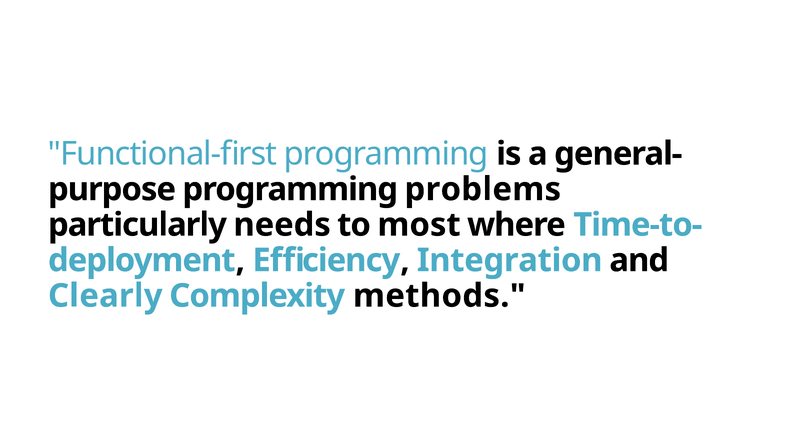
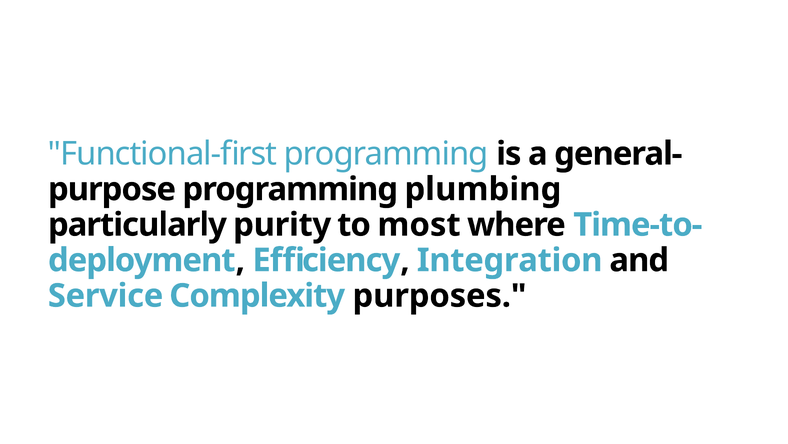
problems: problems -> plumbing
needs: needs -> purity
Clearly: Clearly -> Service
methods: methods -> purposes
